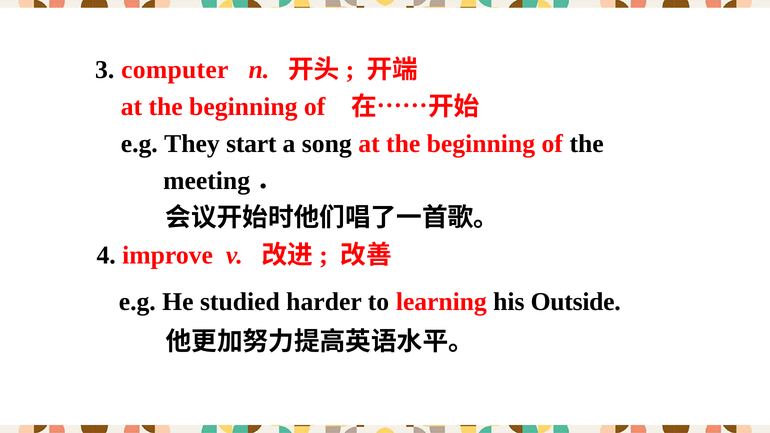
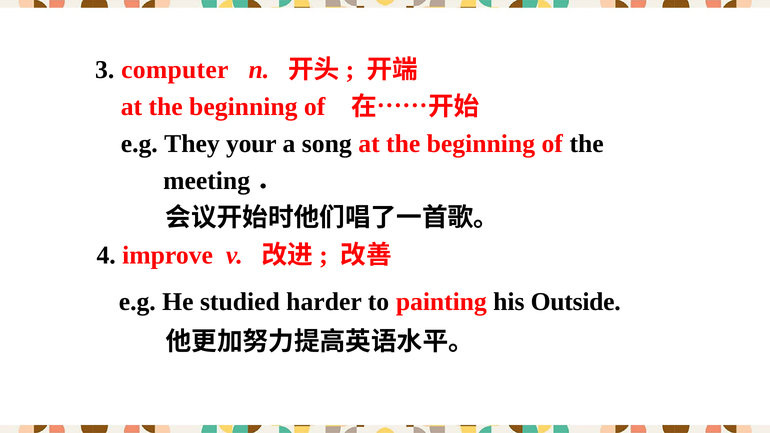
start: start -> your
learning: learning -> painting
